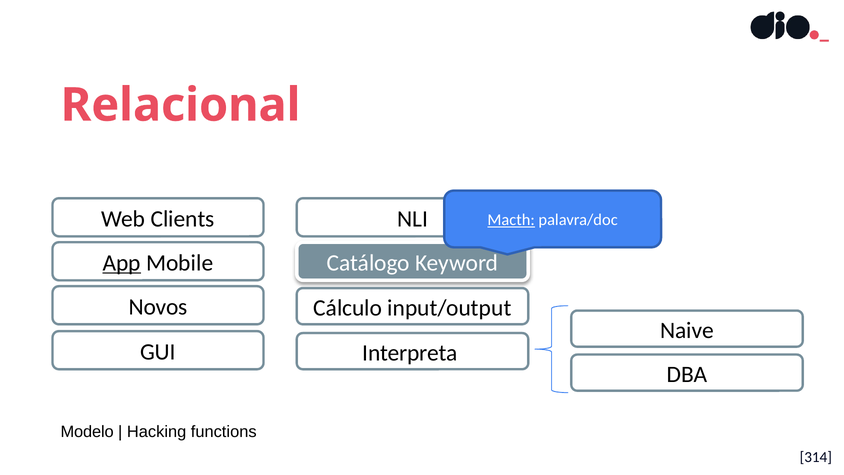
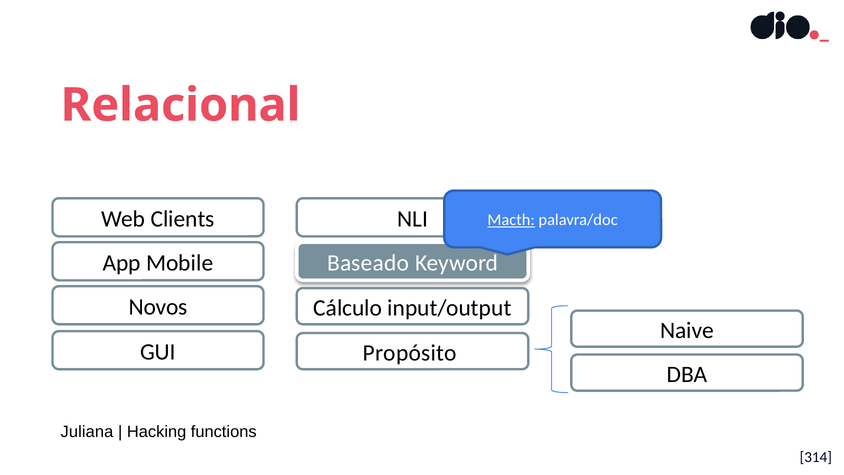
App underline: present -> none
Catálogo: Catálogo -> Baseado
Interpreta: Interpreta -> Propósito
Modelo: Modelo -> Juliana
